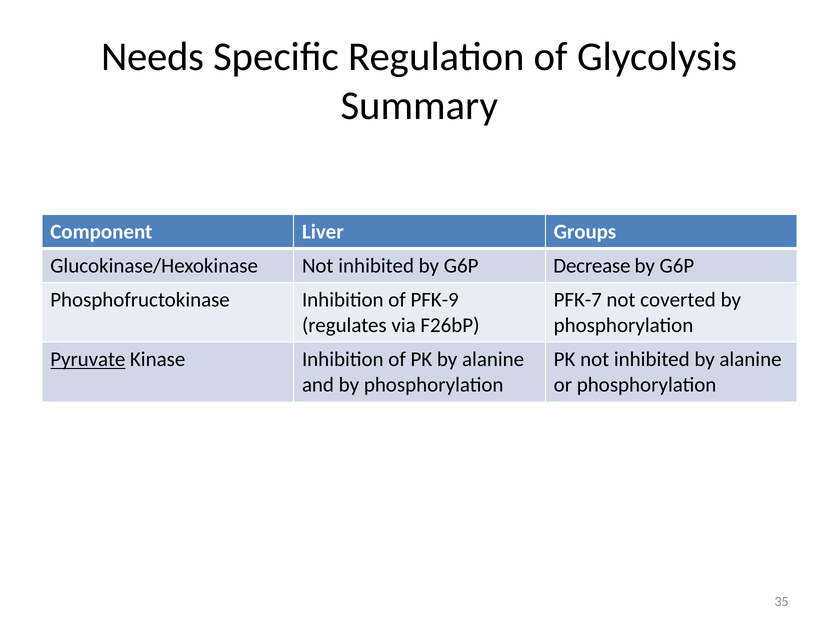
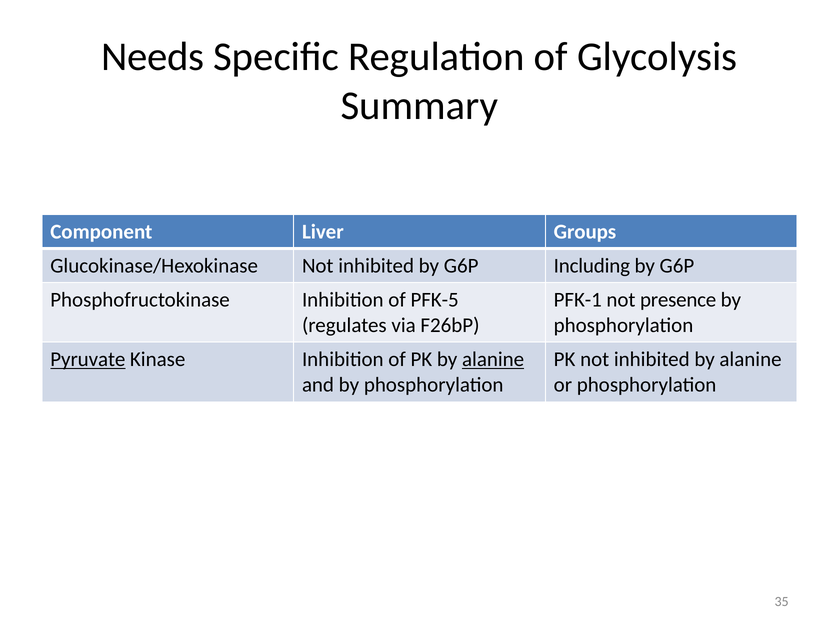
Decrease: Decrease -> Including
PFK-9: PFK-9 -> PFK-5
PFK-7: PFK-7 -> PFK-1
coverted: coverted -> presence
alanine at (493, 359) underline: none -> present
